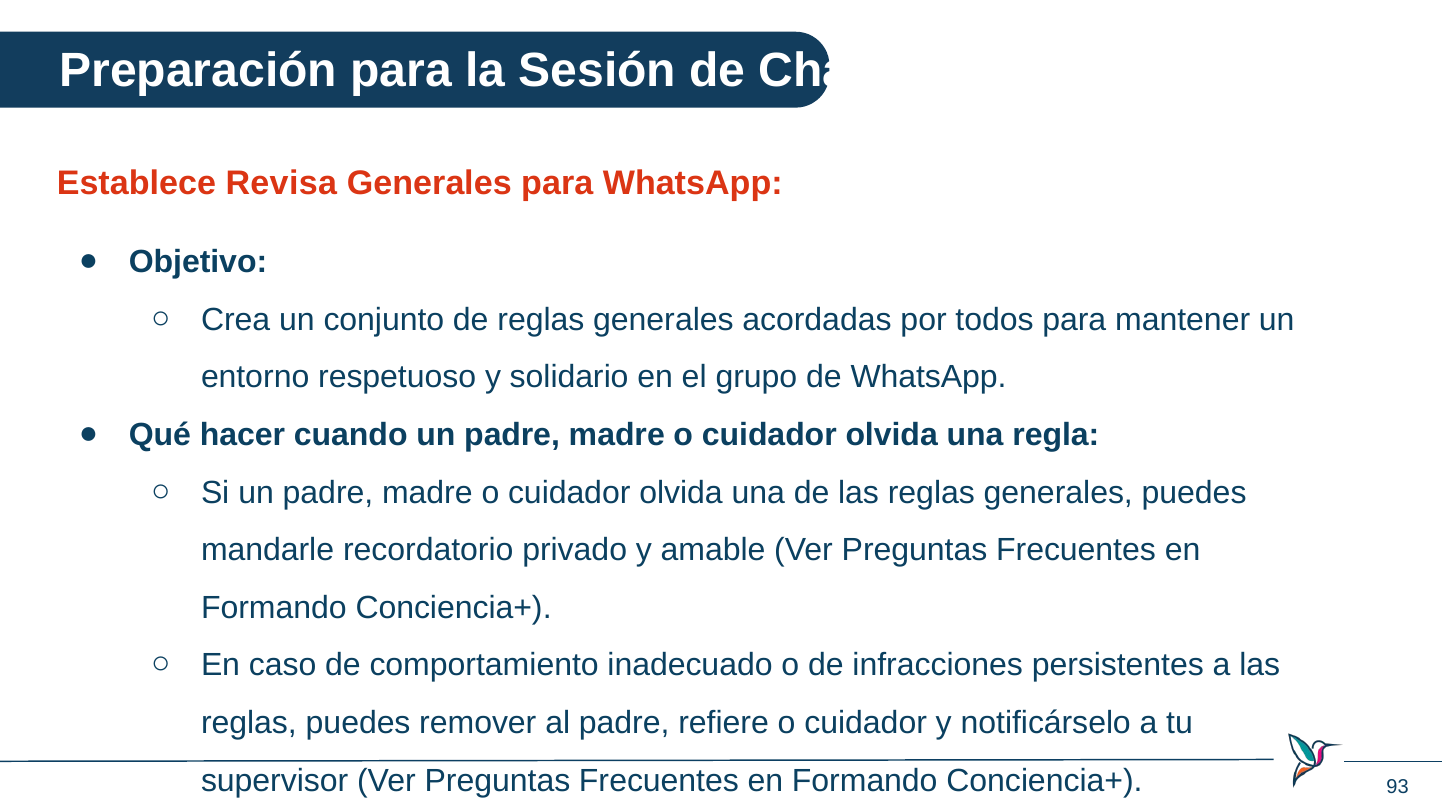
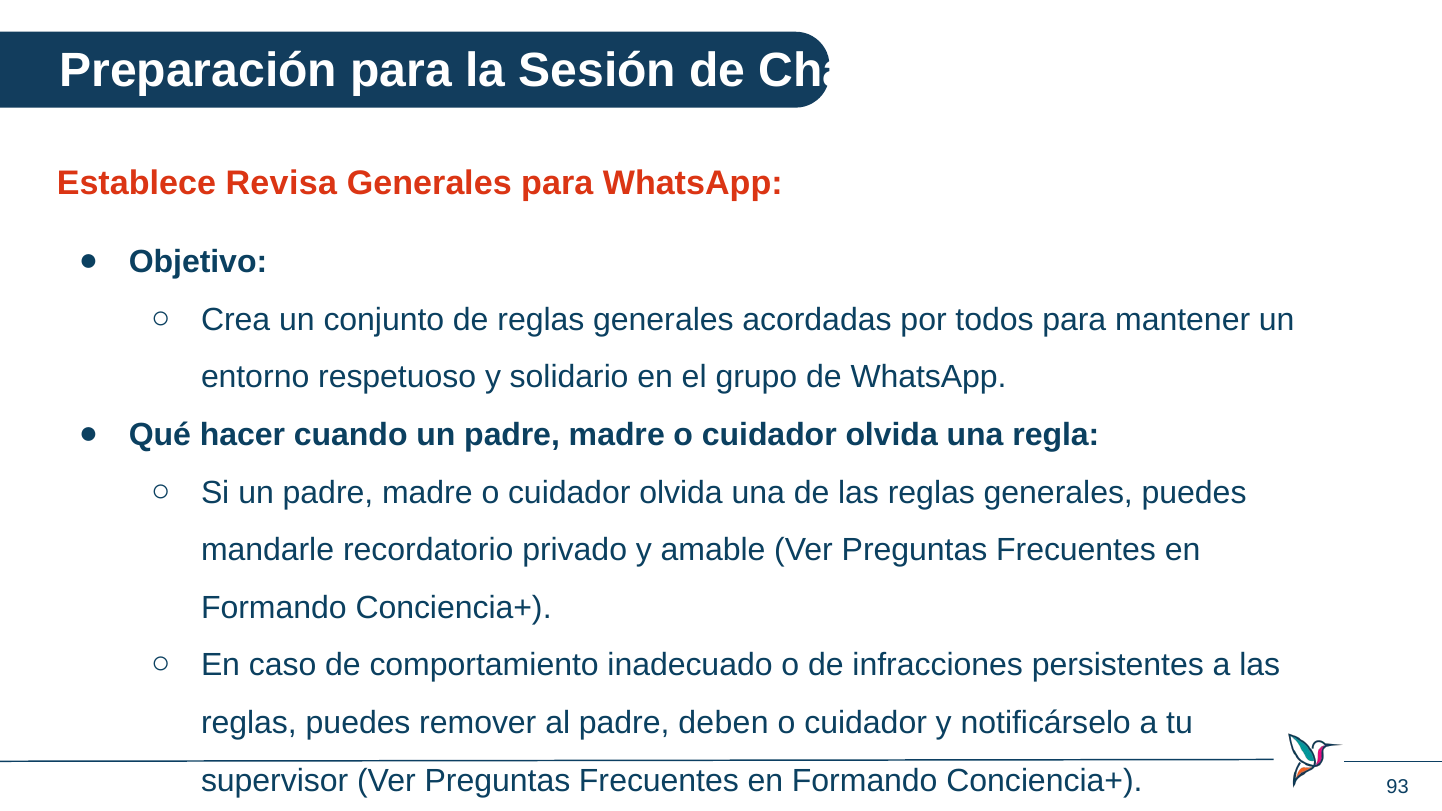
refiere: refiere -> deben
